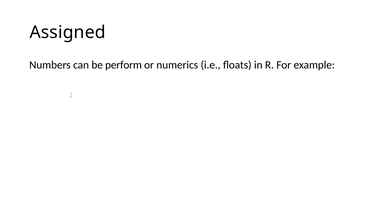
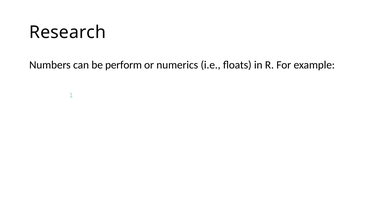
Assigned: Assigned -> Research
